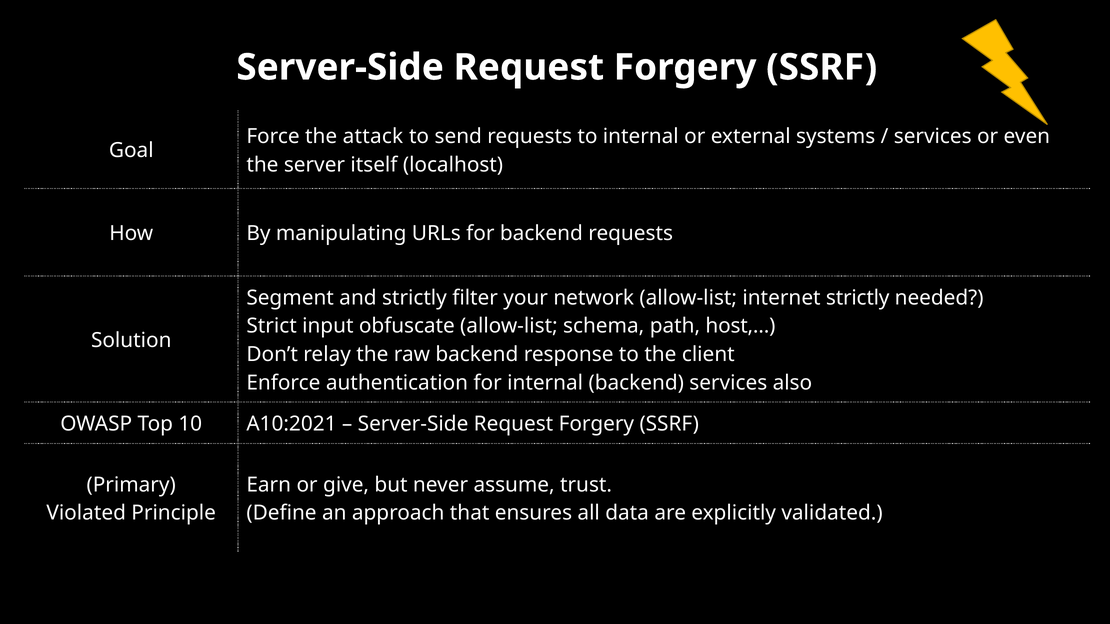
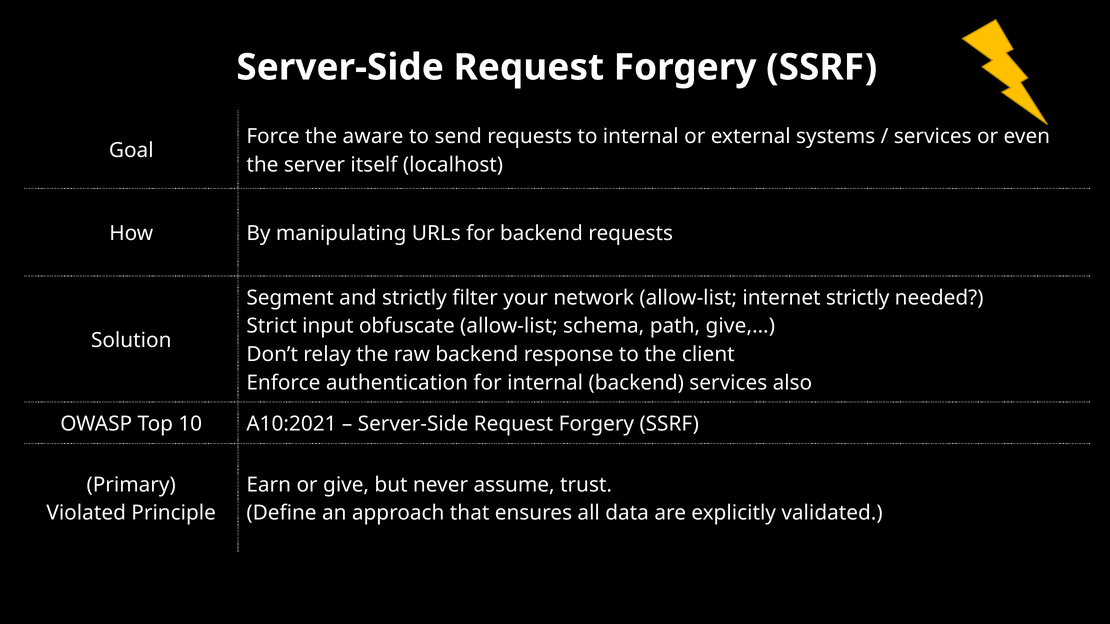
attack: attack -> aware
host,…: host,… -> give,…
